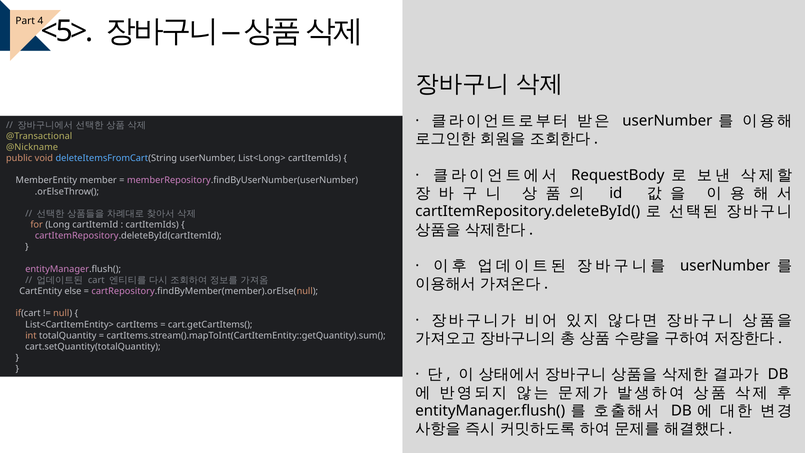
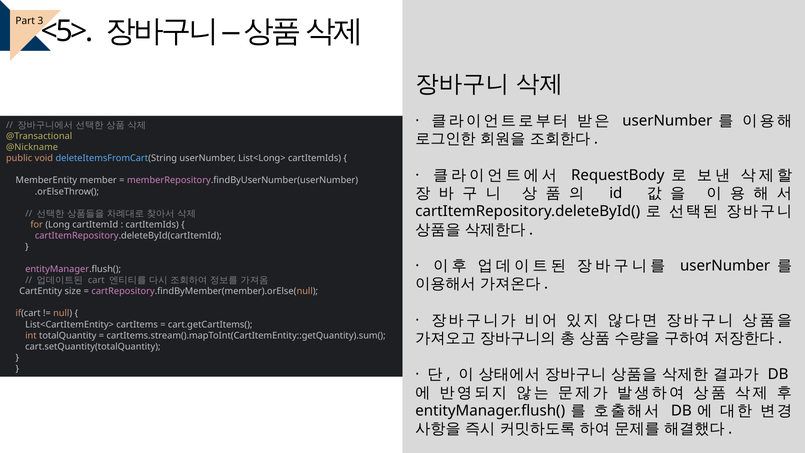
4: 4 -> 3
else: else -> size
